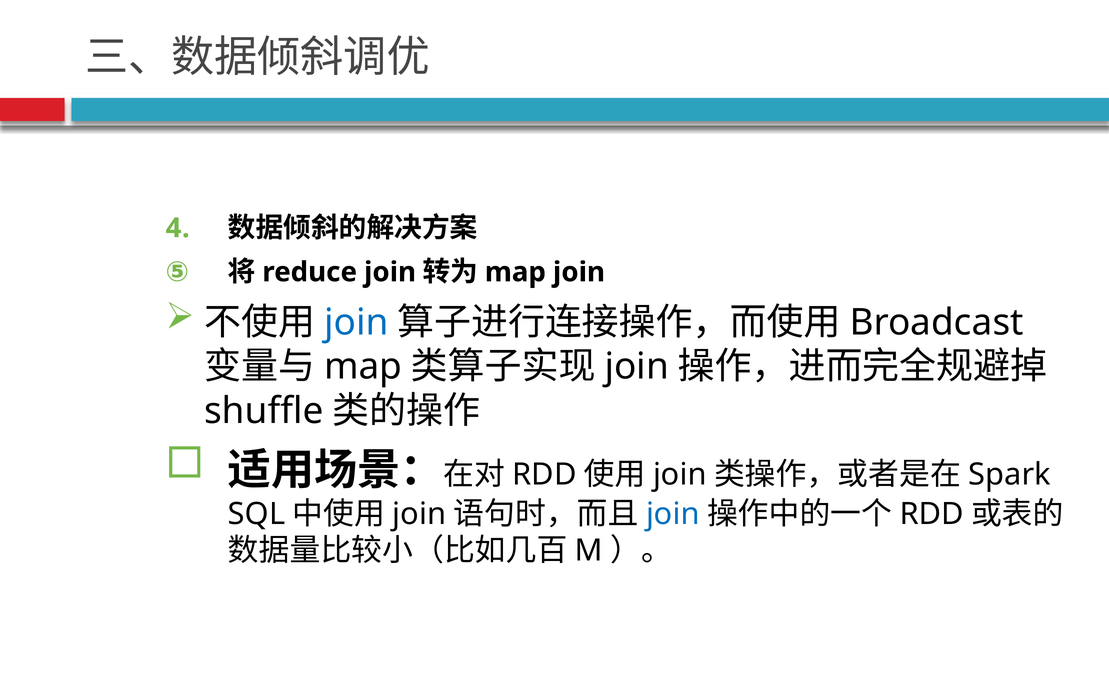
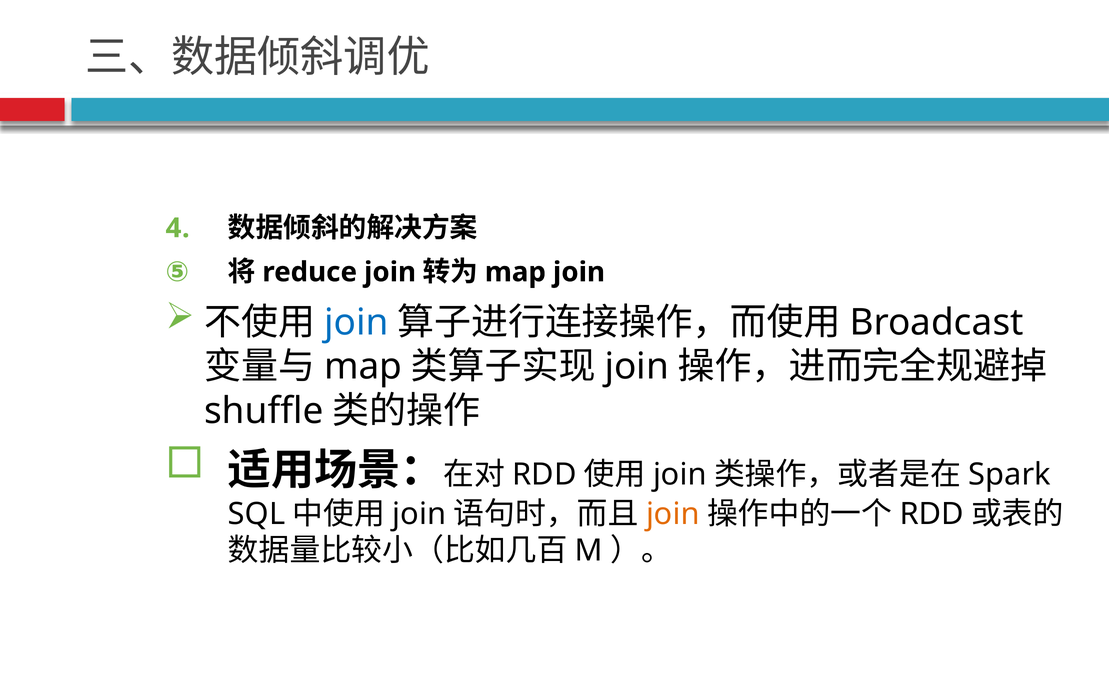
join at (673, 514) colour: blue -> orange
